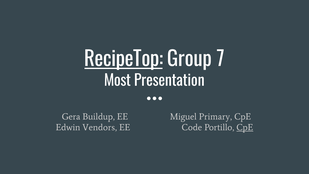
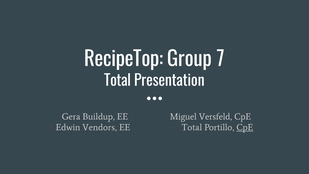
RecipeTop underline: present -> none
Most at (118, 81): Most -> Total
Primary: Primary -> Versfeld
EE Code: Code -> Total
